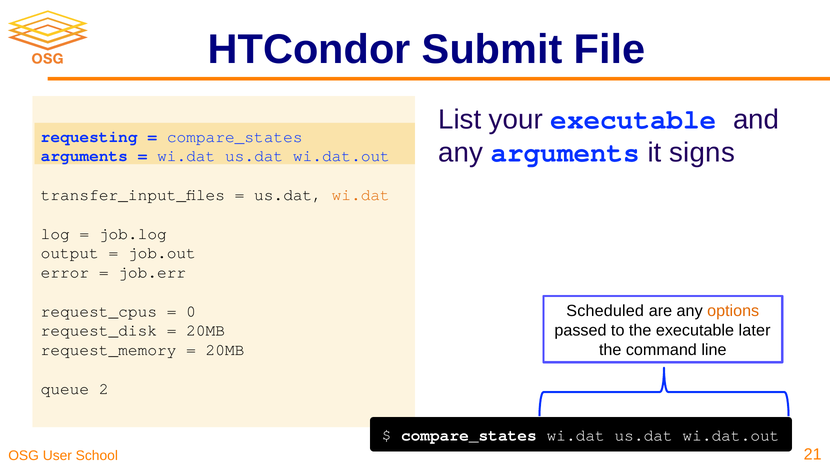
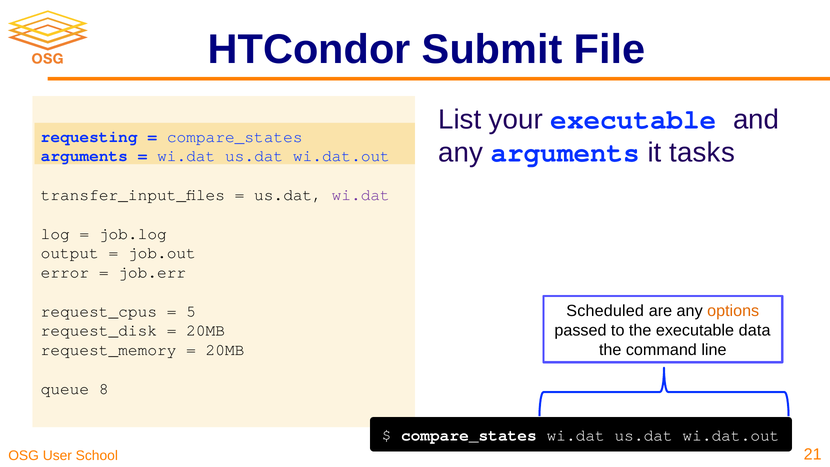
signs: signs -> tasks
wi.dat at (361, 195) colour: orange -> purple
0: 0 -> 5
later: later -> data
2: 2 -> 8
